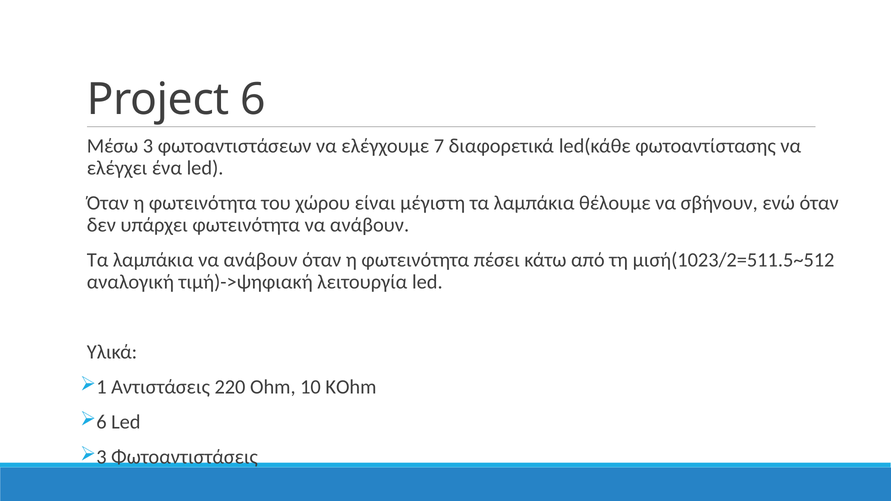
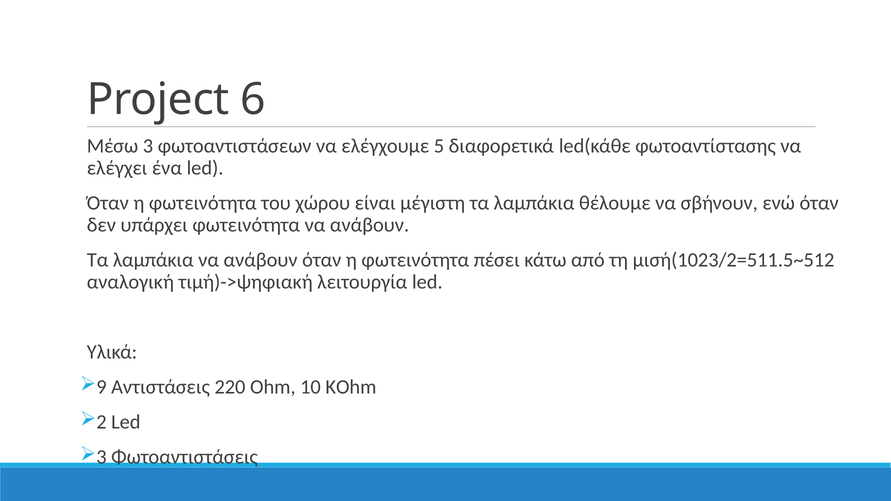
7: 7 -> 5
1: 1 -> 9
6 at (101, 422): 6 -> 2
